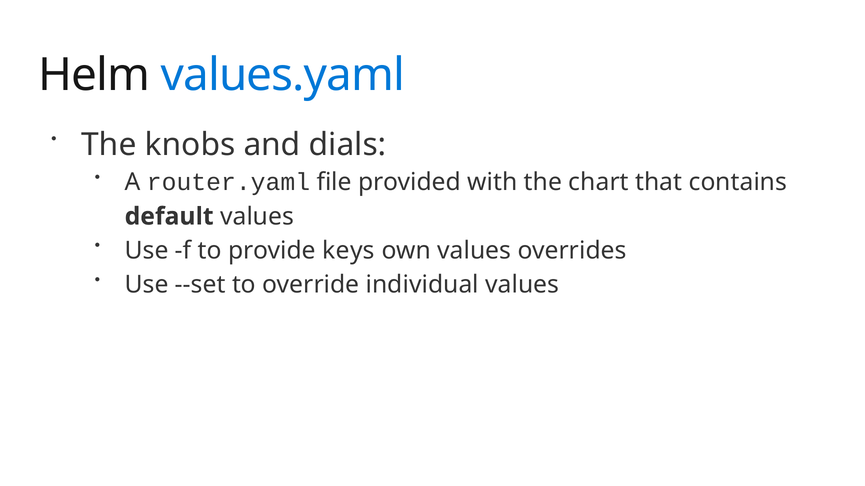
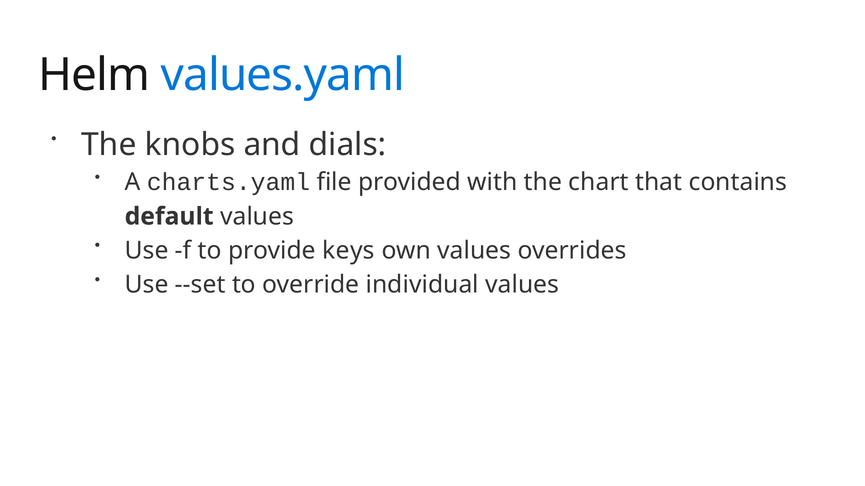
router.yaml: router.yaml -> charts.yaml
